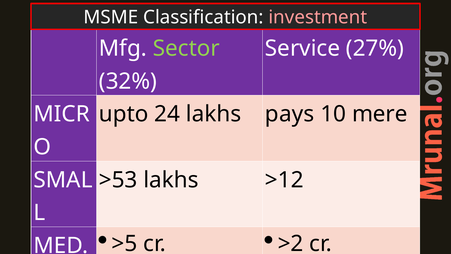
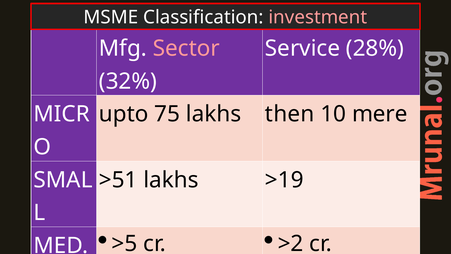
Sector colour: light green -> pink
27%: 27% -> 28%
24: 24 -> 75
pays: pays -> then
>53: >53 -> >51
>12: >12 -> >19
